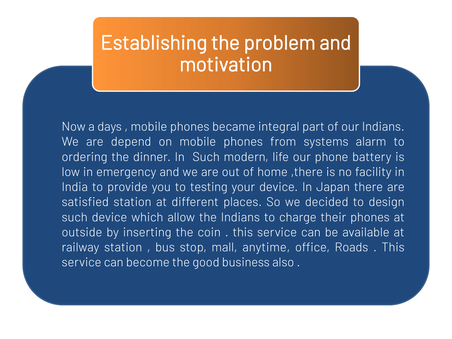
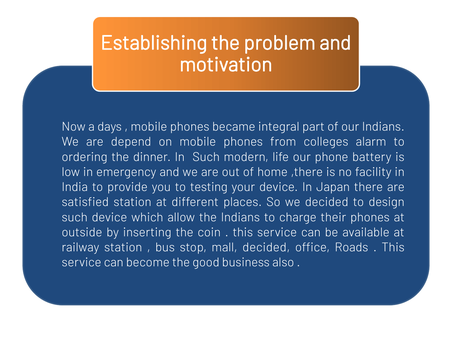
systems: systems -> colleges
mall anytime: anytime -> decided
